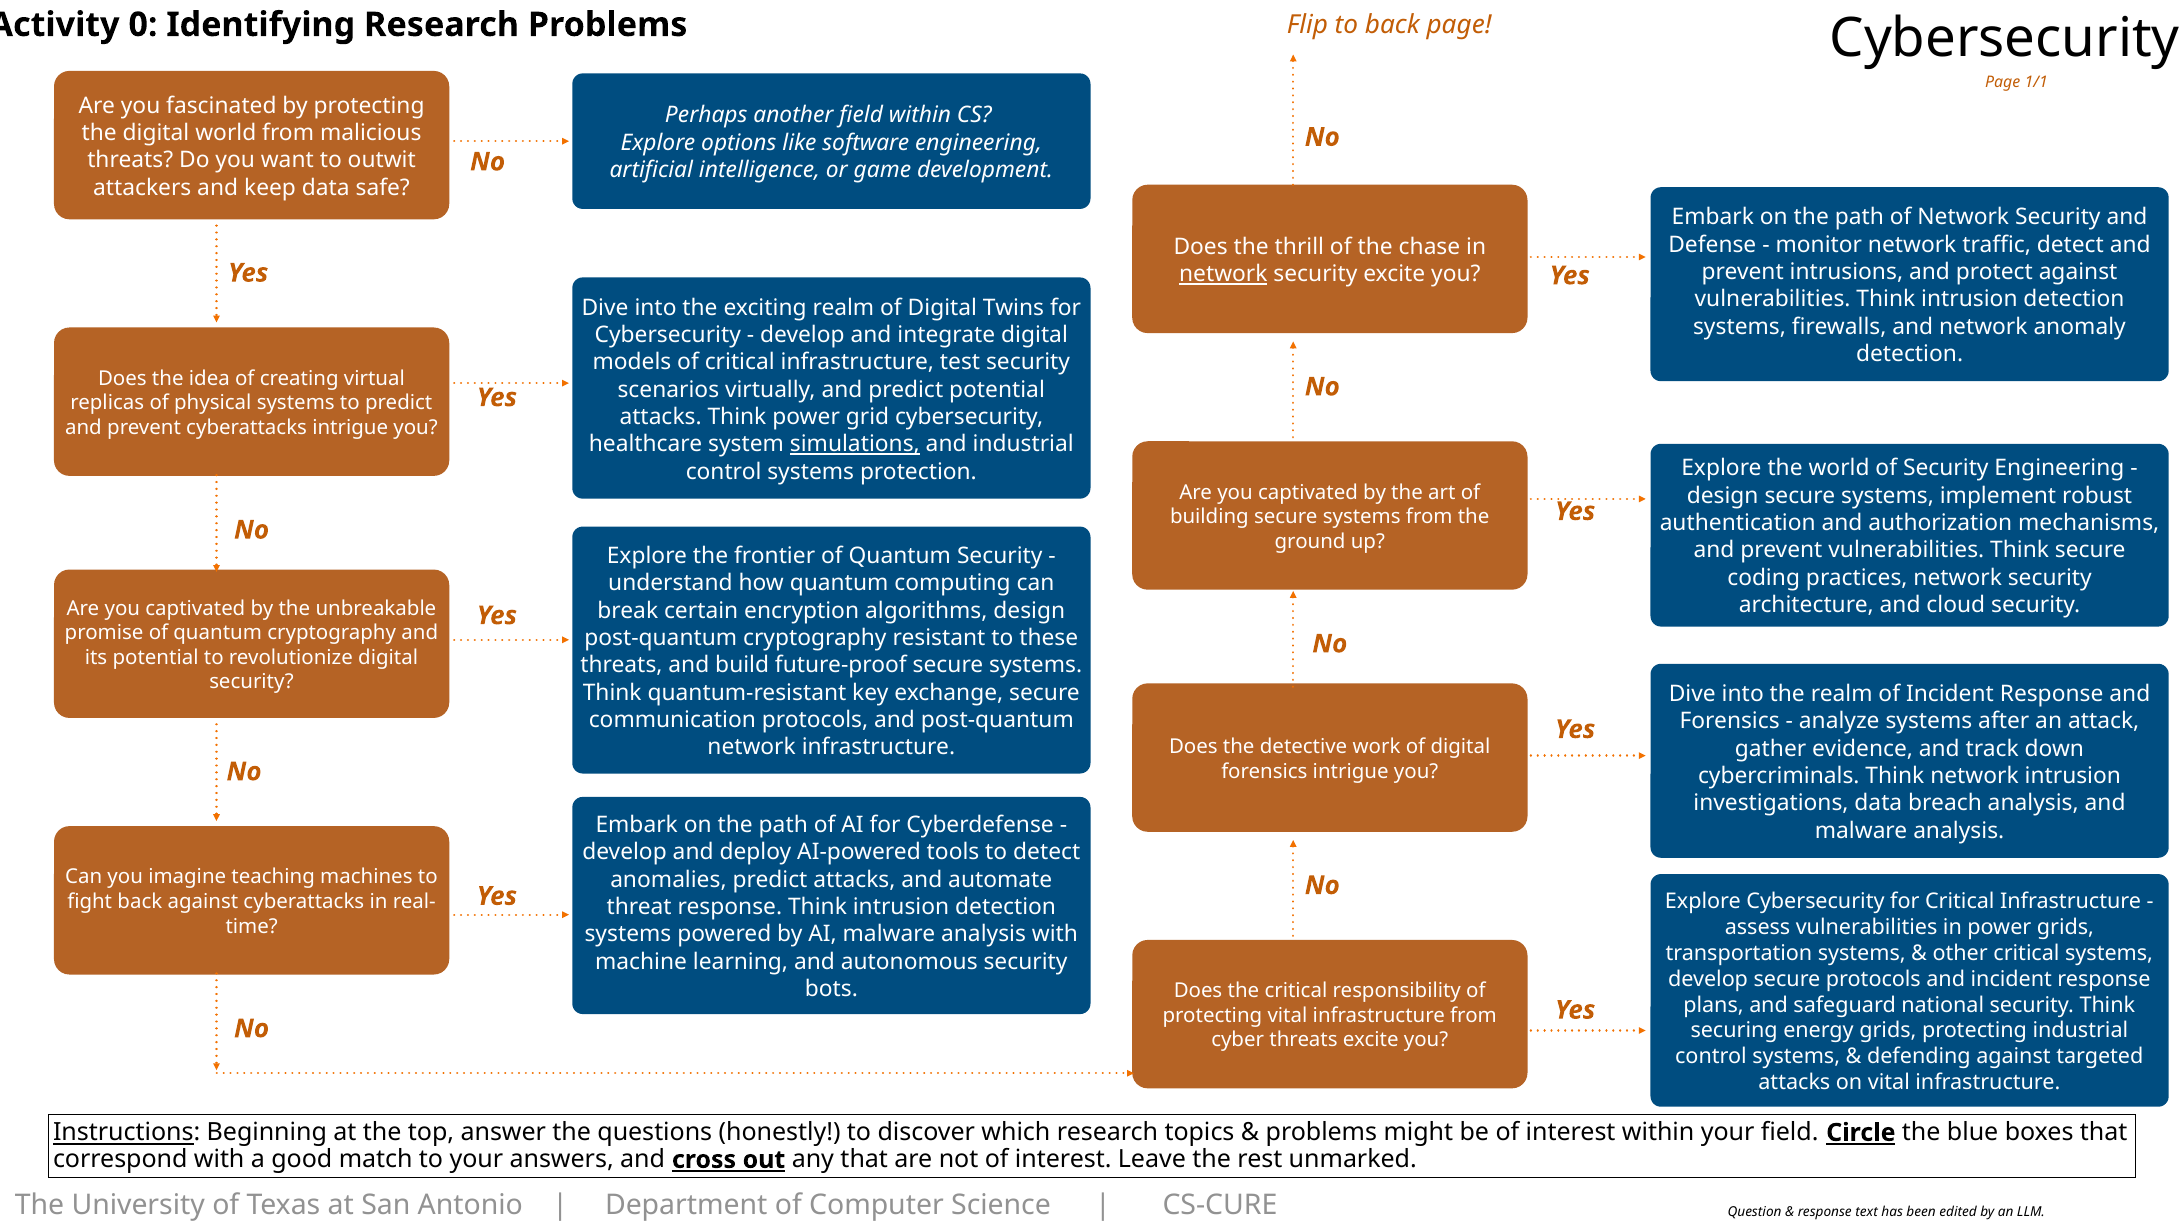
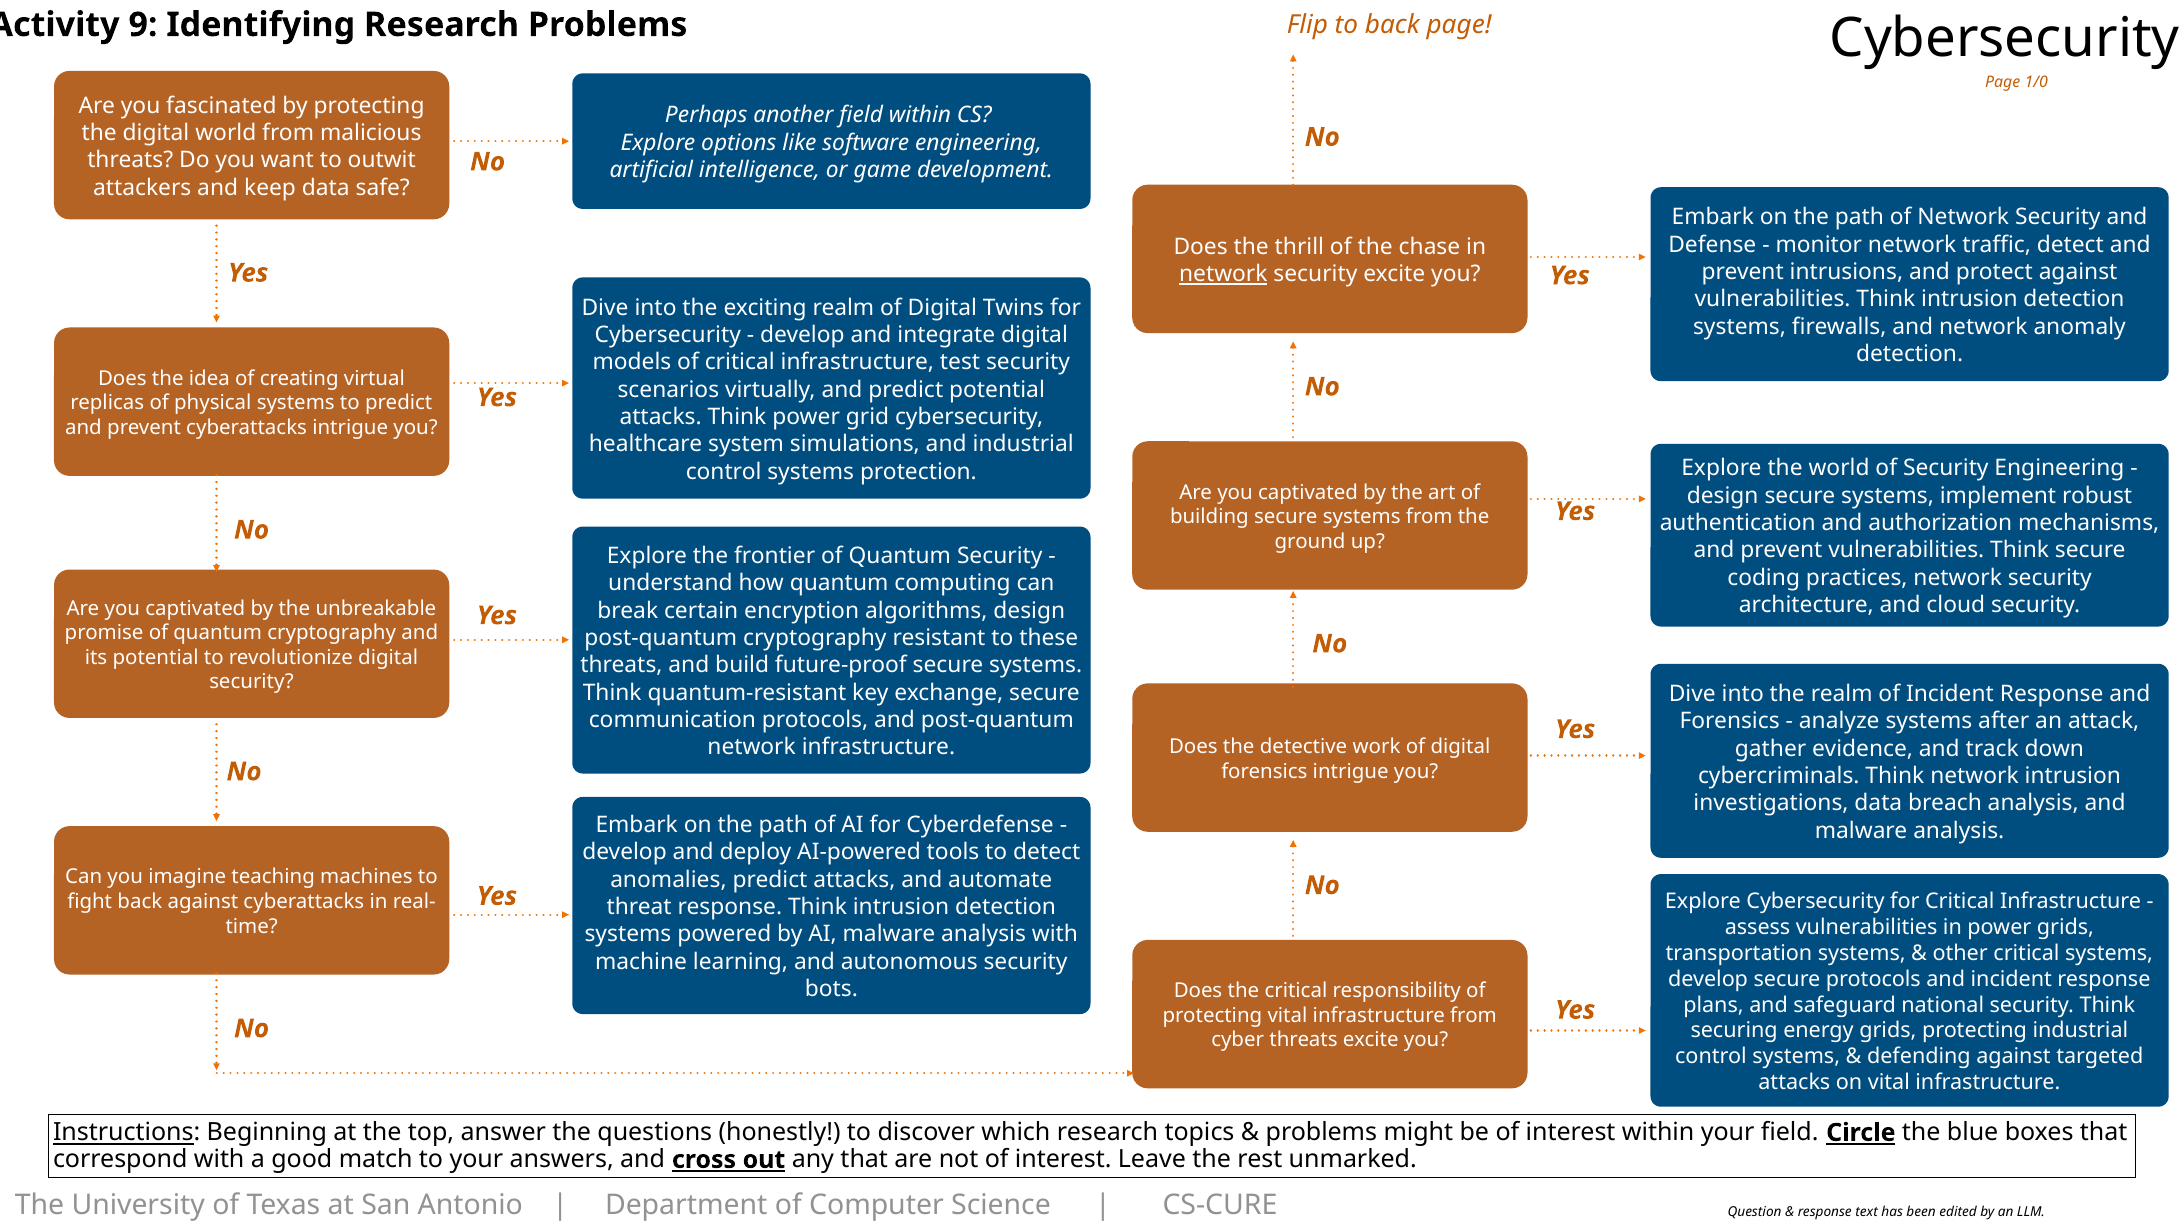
0: 0 -> 9
1/1: 1/1 -> 1/0
simulations underline: present -> none
